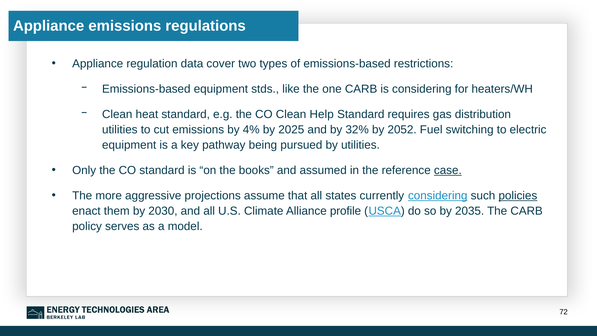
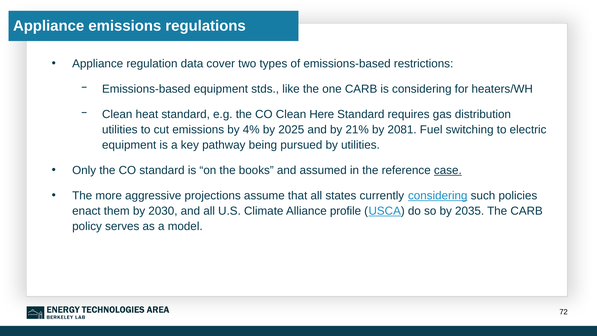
Help: Help -> Here
32%: 32% -> 21%
2052: 2052 -> 2081
policies underline: present -> none
